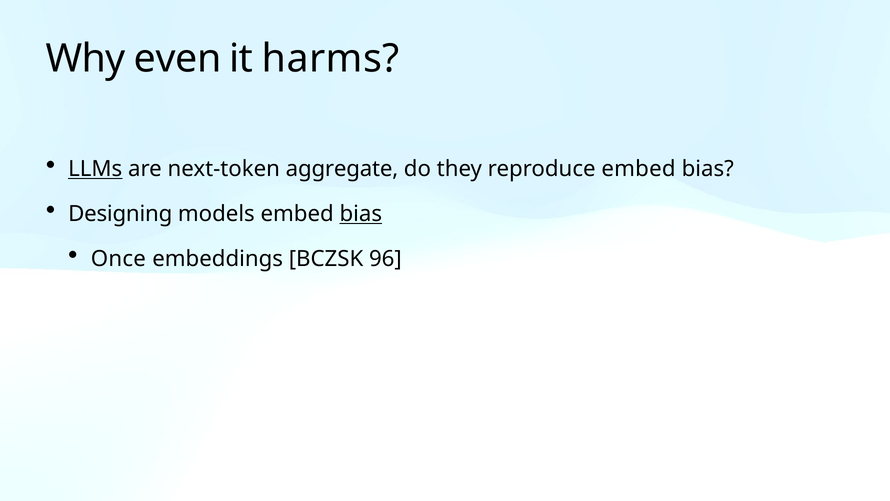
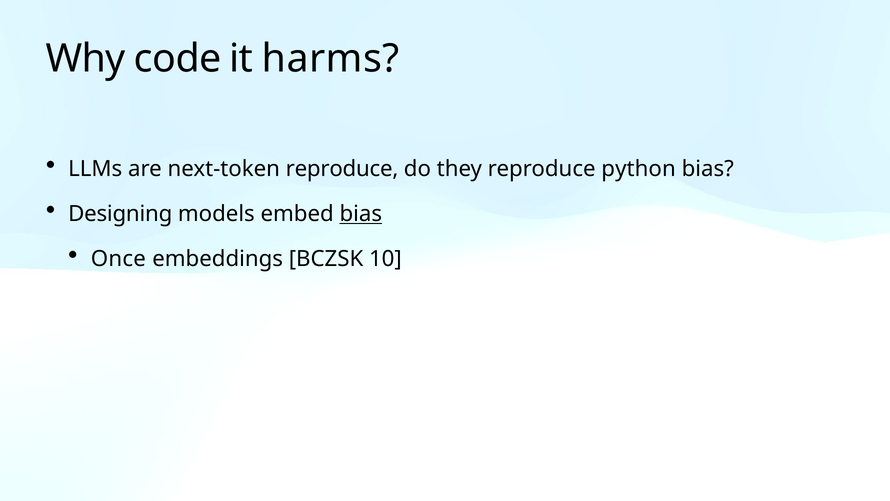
even: even -> code
LLMs underline: present -> none
next-token aggregate: aggregate -> reproduce
reproduce embed: embed -> python
96: 96 -> 10
